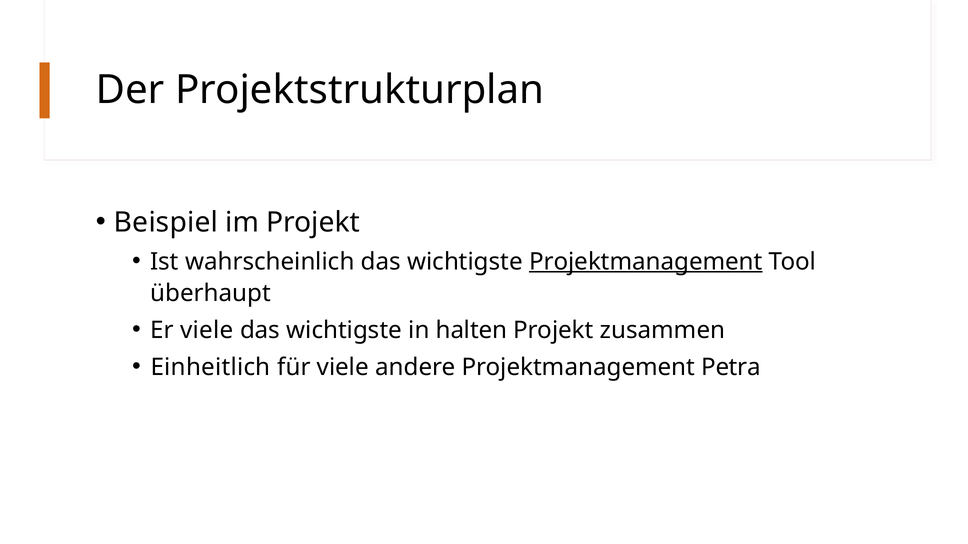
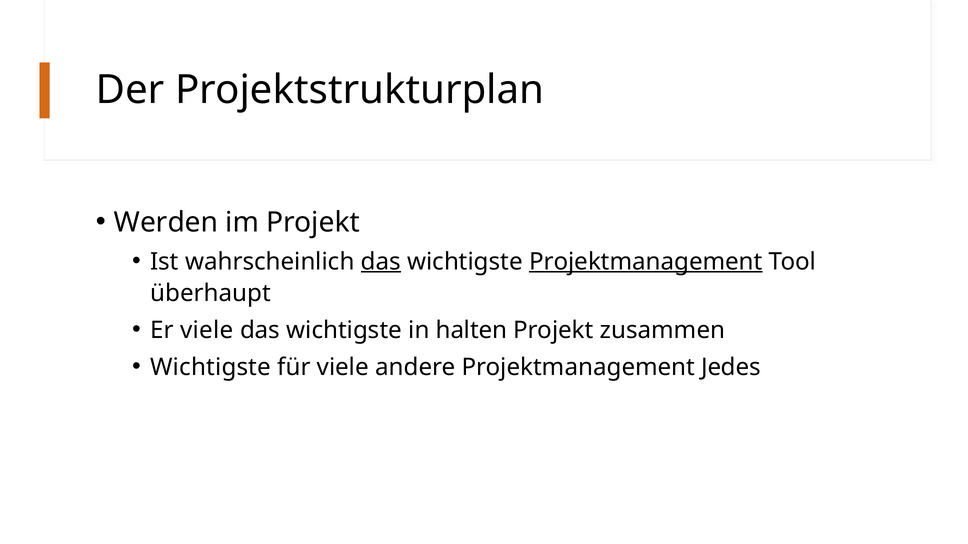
Beispiel: Beispiel -> Werden
das at (381, 262) underline: none -> present
Einheitlich at (211, 368): Einheitlich -> Wichtigste
Petra: Petra -> Jedes
